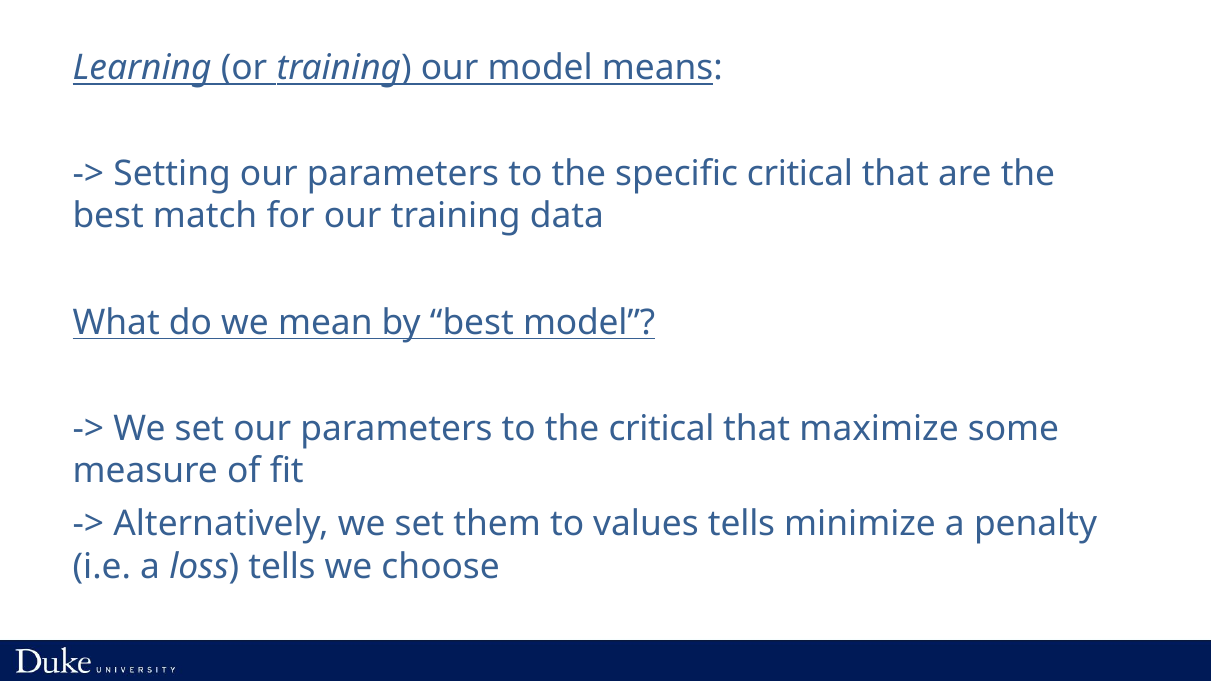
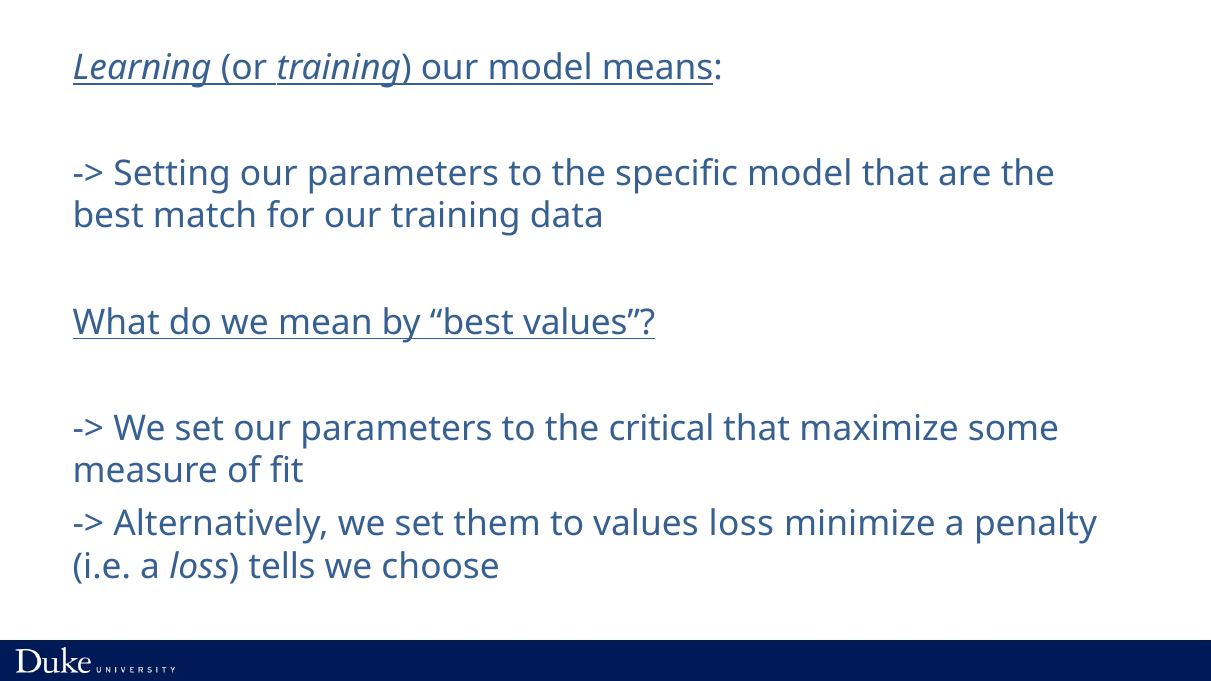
specific critical: critical -> model
best model: model -> values
values tells: tells -> loss
